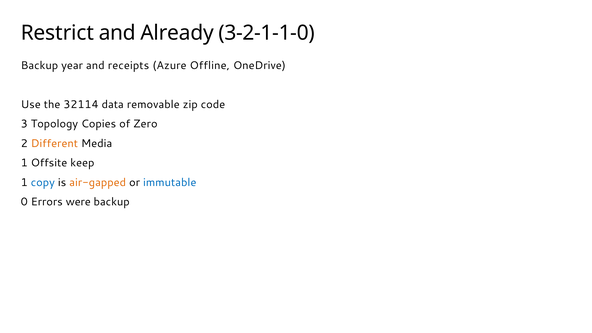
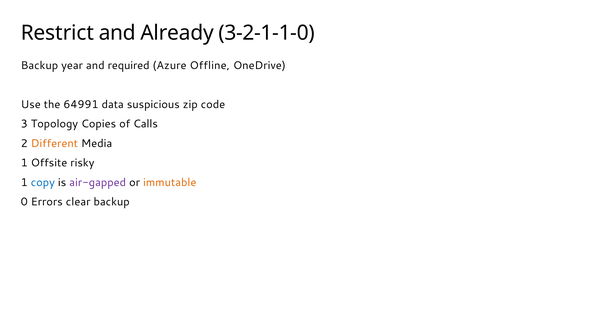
receipts: receipts -> required
32114: 32114 -> 64991
removable: removable -> suspicious
Zero: Zero -> Calls
keep: keep -> risky
air-gapped colour: orange -> purple
immutable colour: blue -> orange
were: were -> clear
